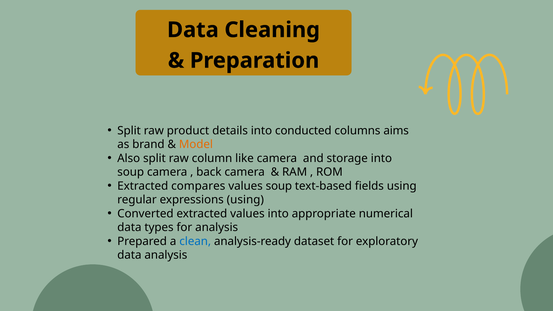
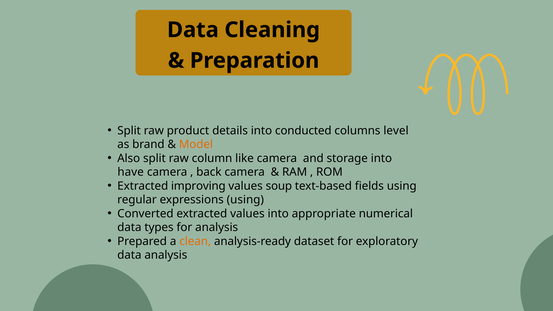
aims: aims -> level
soup at (131, 172): soup -> have
compares: compares -> improving
clean colour: blue -> orange
